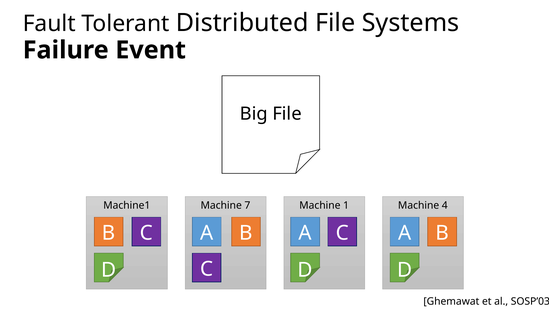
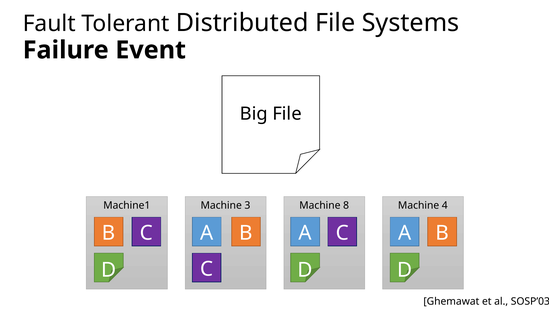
7: 7 -> 3
1: 1 -> 8
